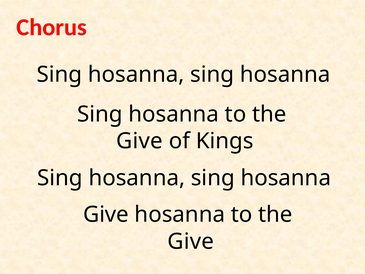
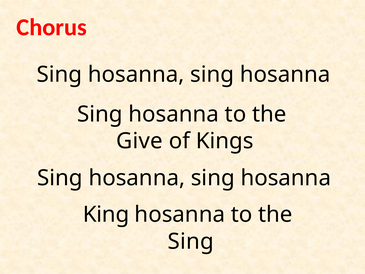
Give at (106, 214): Give -> King
Give at (191, 241): Give -> Sing
